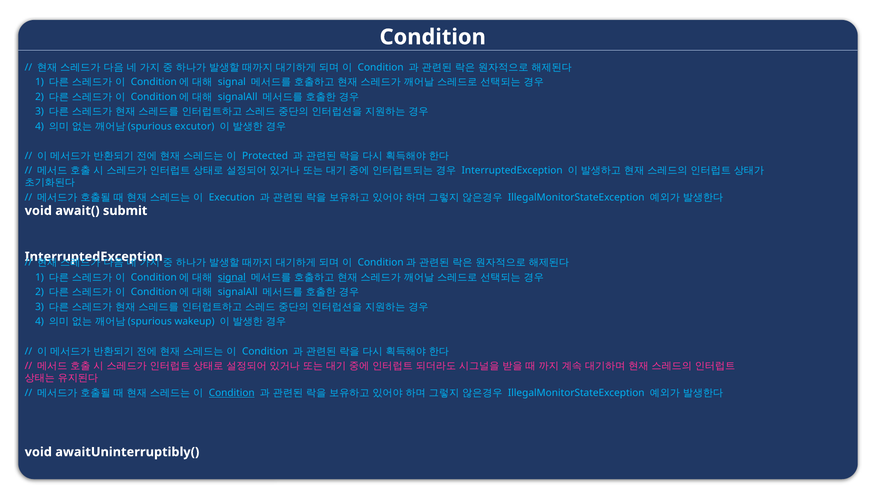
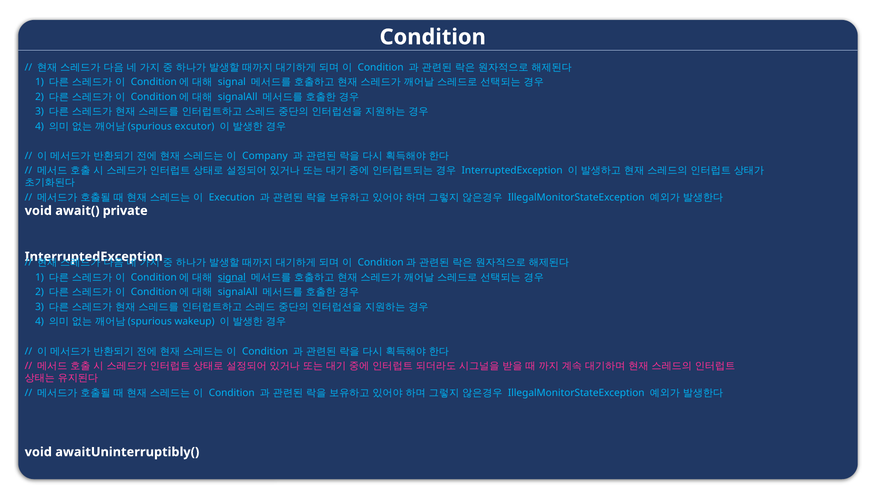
Protected: Protected -> Company
submit: submit -> private
Condition at (232, 393) underline: present -> none
